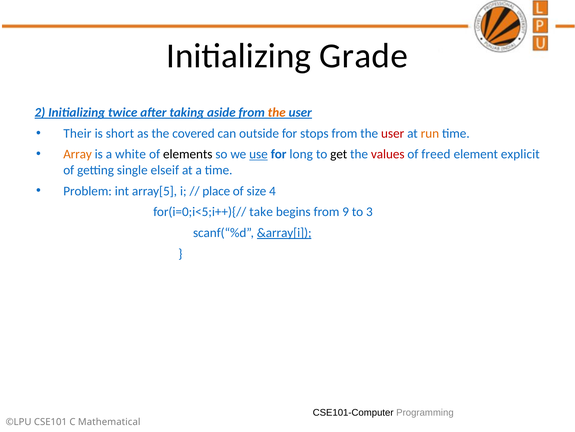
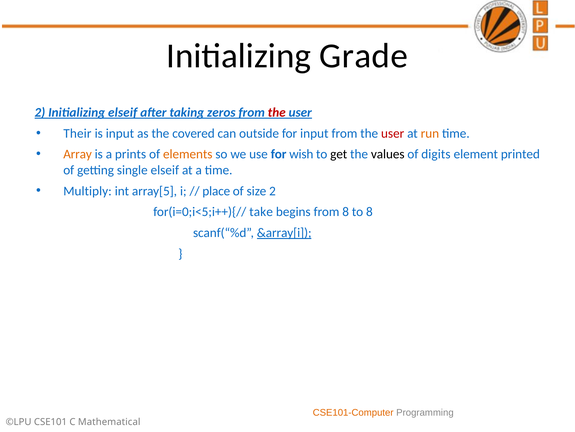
Initializing twice: twice -> elseif
aside: aside -> zeros
the at (277, 112) colour: orange -> red
is short: short -> input
for stops: stops -> input
white: white -> prints
elements colour: black -> orange
use underline: present -> none
long: long -> wish
values colour: red -> black
freed: freed -> digits
explicit: explicit -> printed
Problem: Problem -> Multiply
size 4: 4 -> 2
from 9: 9 -> 8
to 3: 3 -> 8
CSE101-Computer colour: black -> orange
